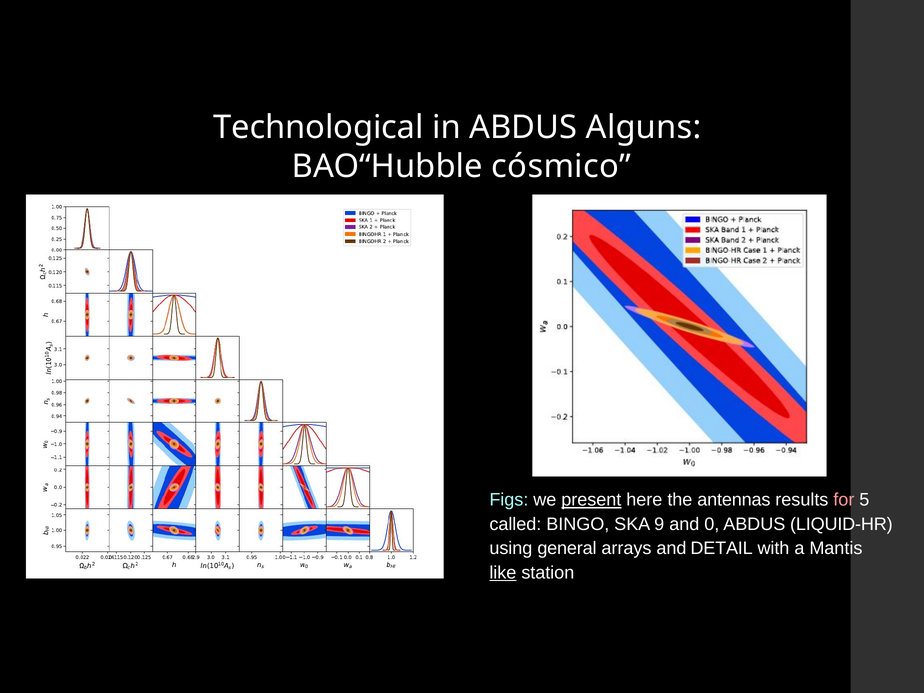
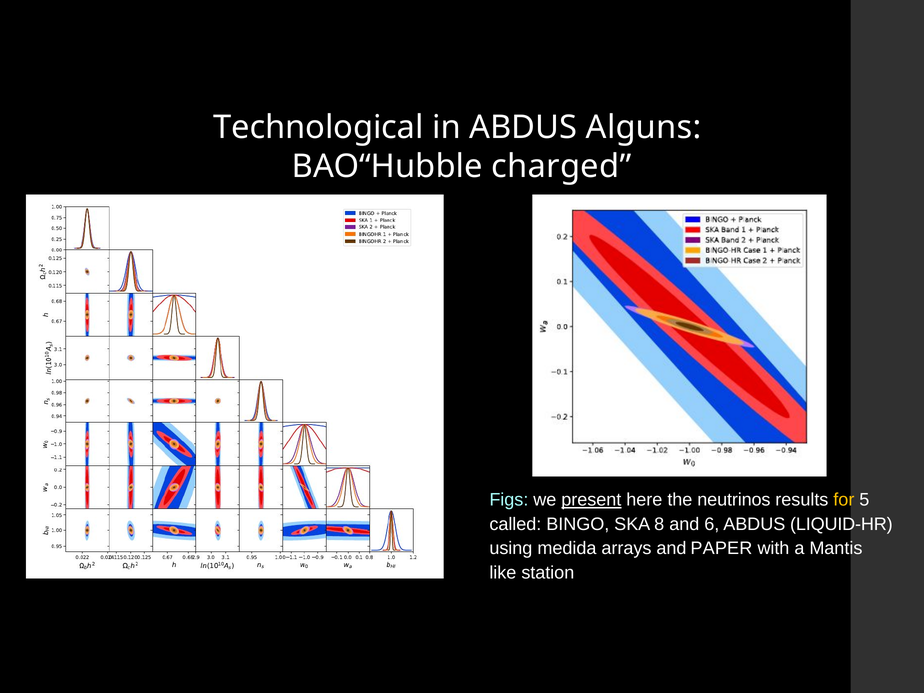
cósmico: cósmico -> charged
antennas: antennas -> neutrinos
for colour: pink -> yellow
9: 9 -> 8
0: 0 -> 6
general: general -> medida
DETAIL: DETAIL -> PAPER
like underline: present -> none
